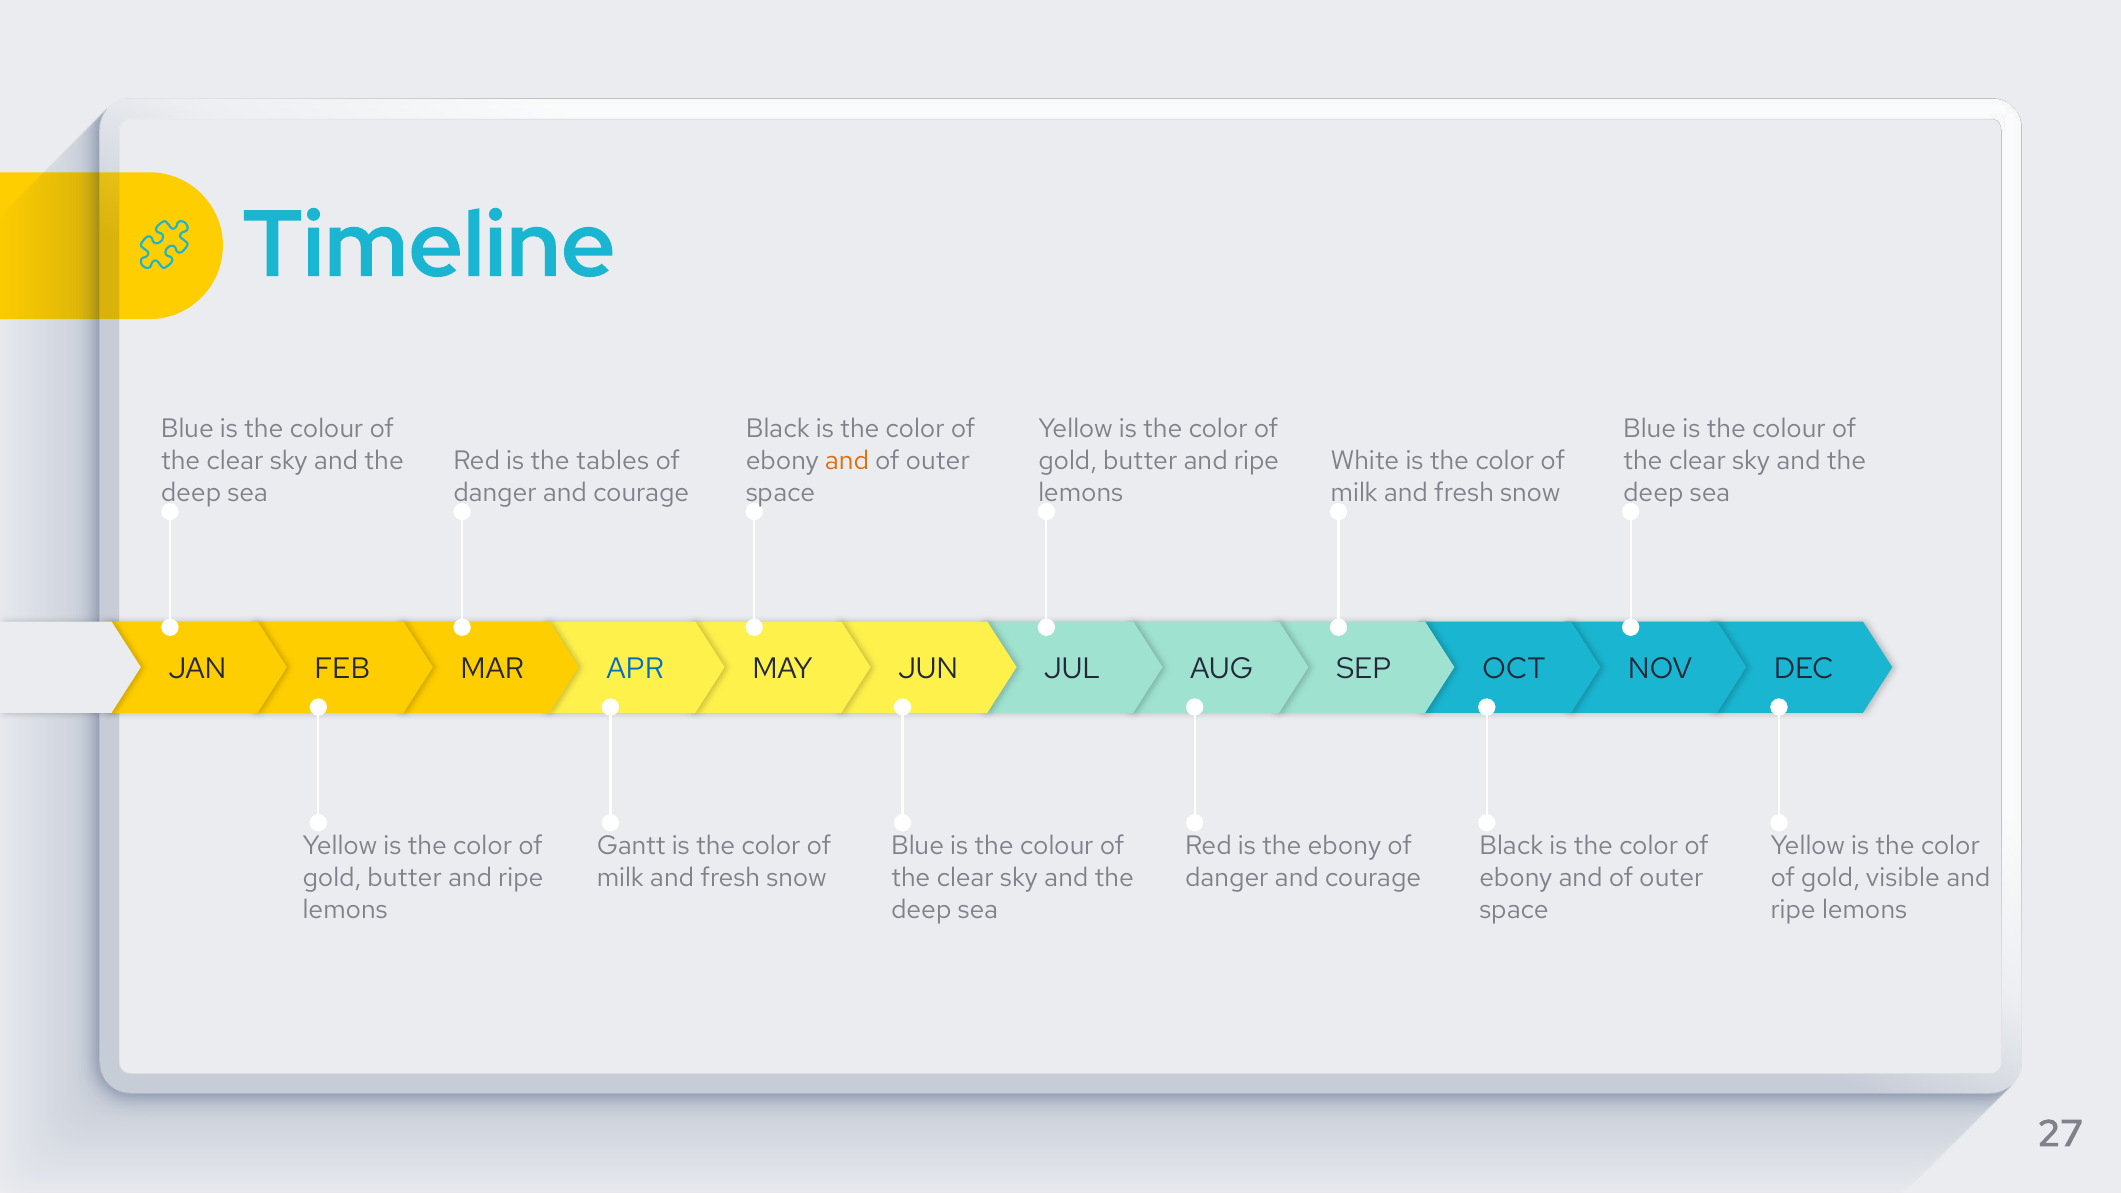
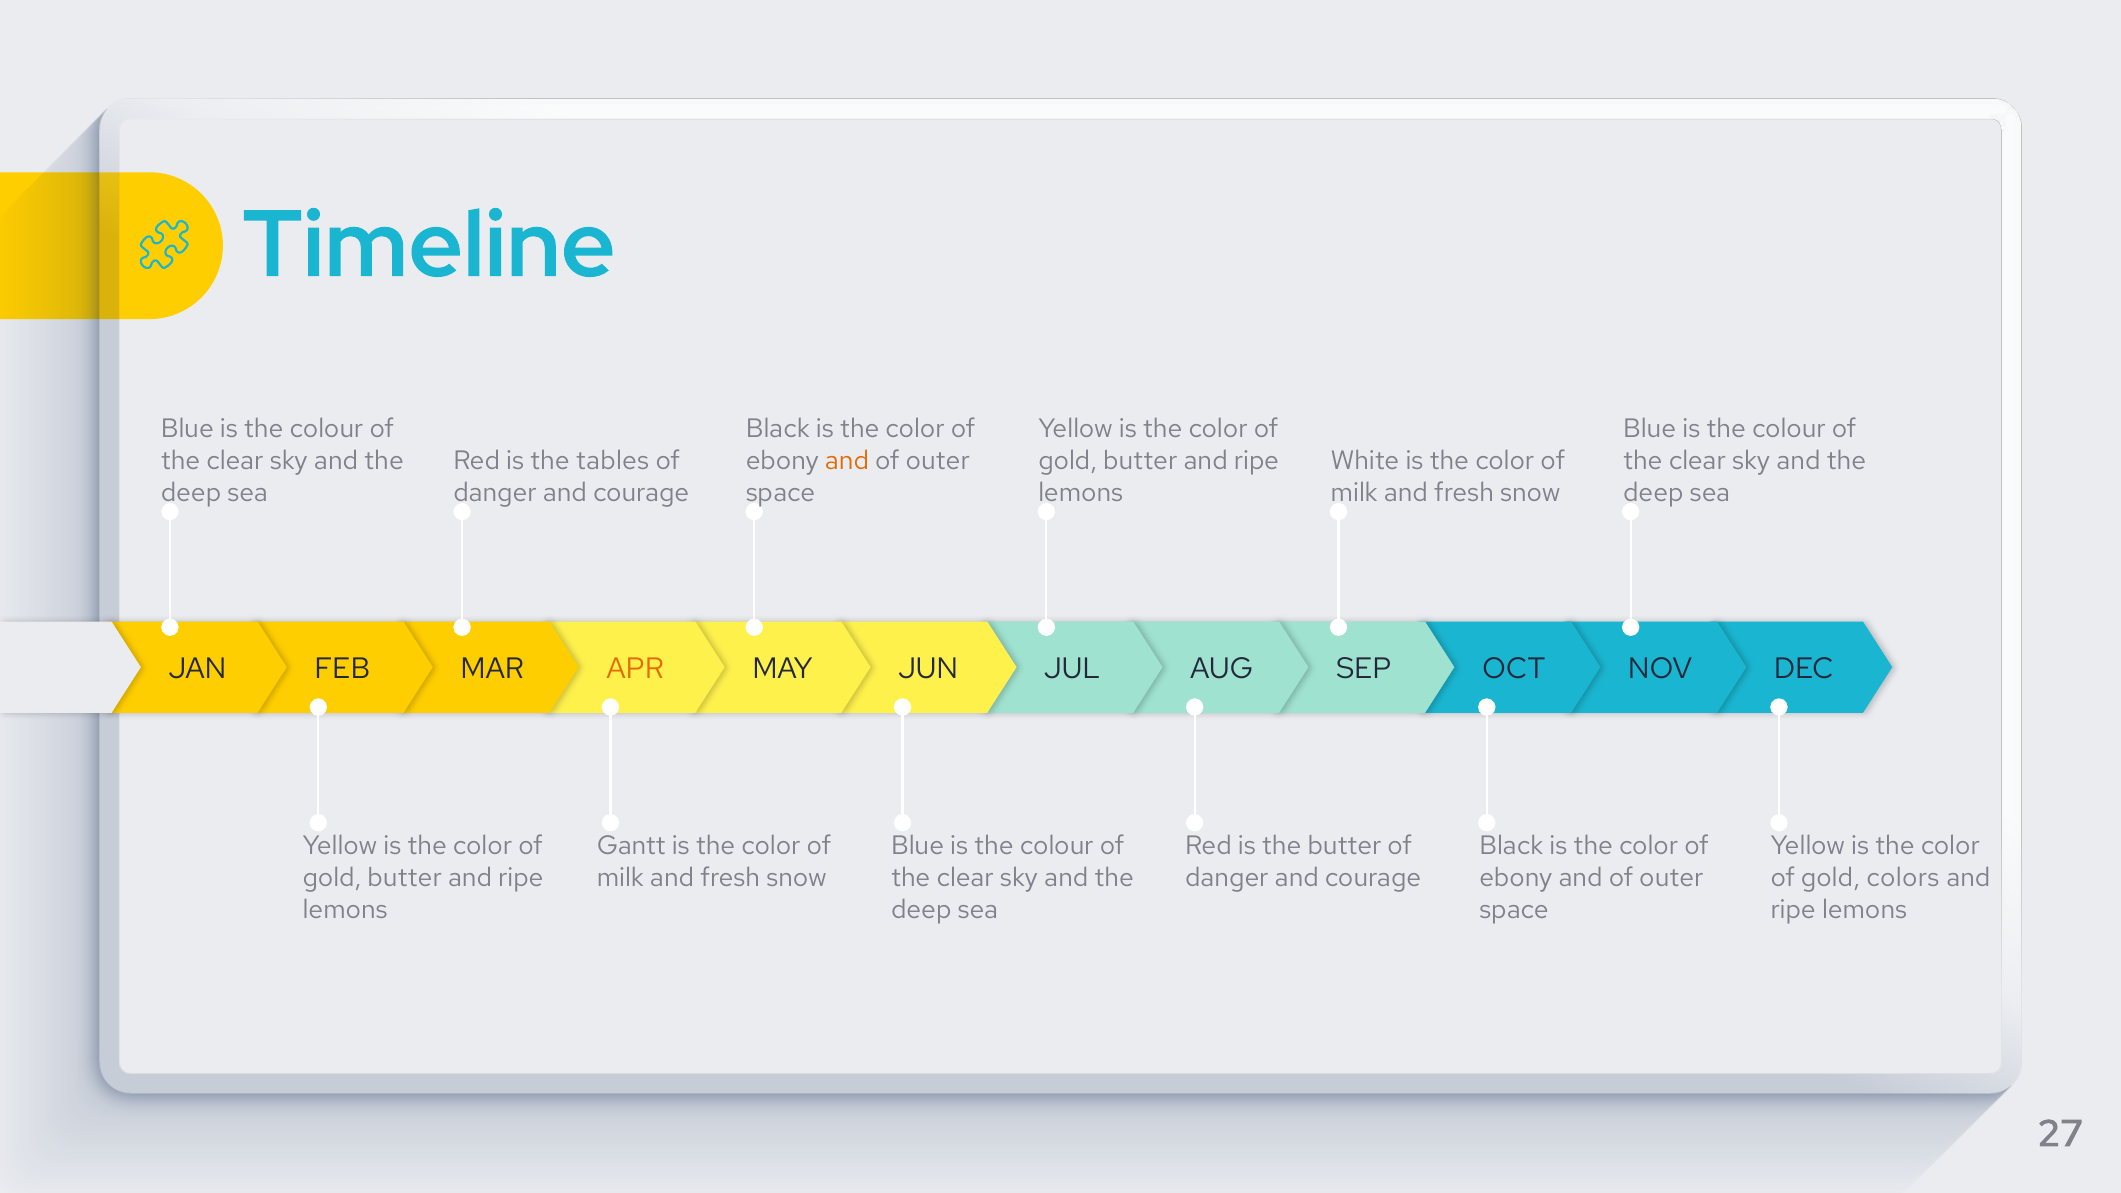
APR colour: blue -> orange
the ebony: ebony -> butter
visible: visible -> colors
